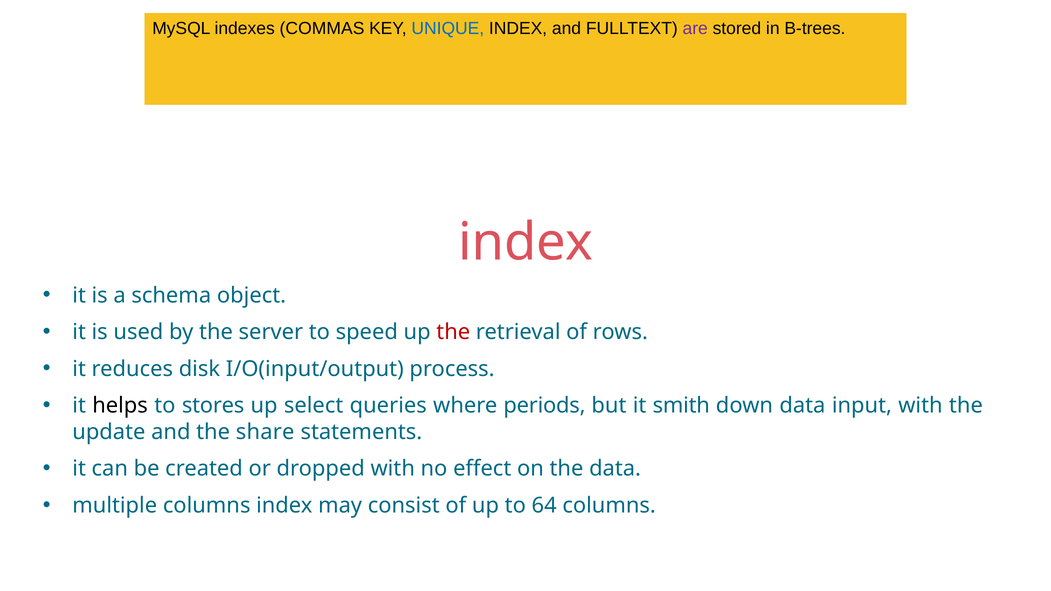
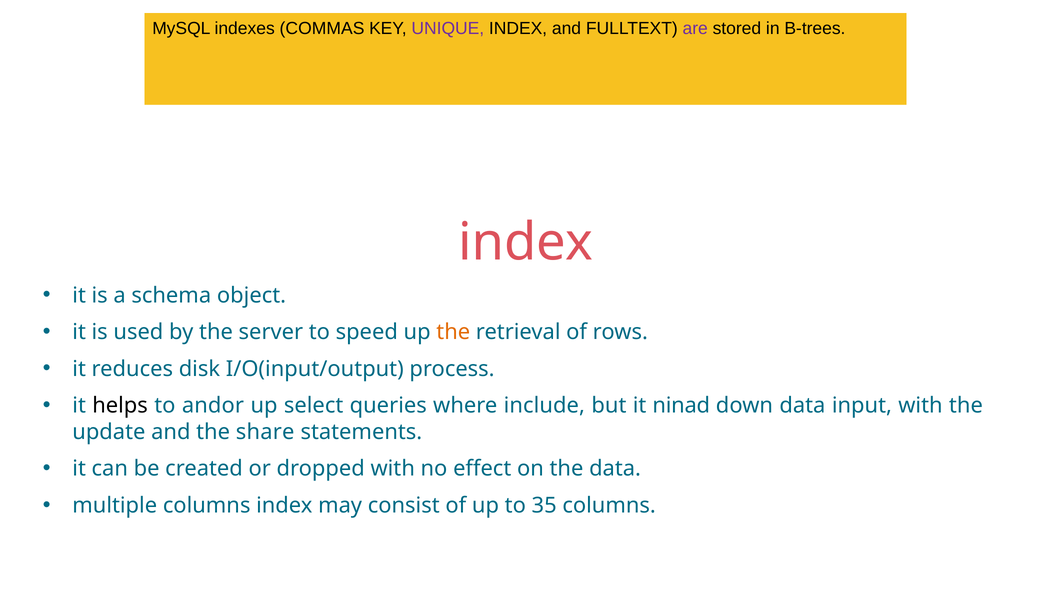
UNIQUE colour: blue -> purple
the at (453, 332) colour: red -> orange
stores: stores -> andor
periods: periods -> include
smith: smith -> ninad
64: 64 -> 35
